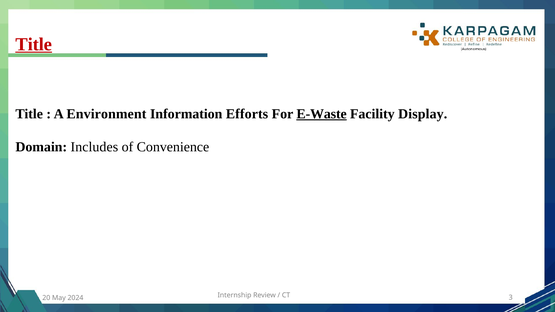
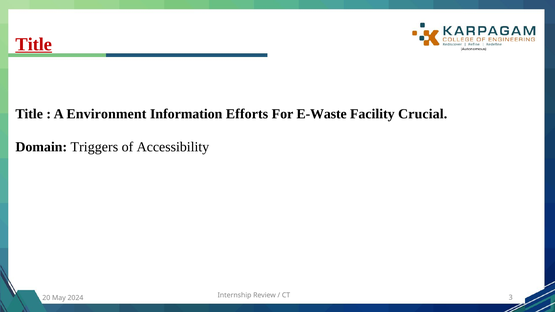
E-Waste underline: present -> none
Display: Display -> Crucial
Includes: Includes -> Triggers
Convenience: Convenience -> Accessibility
